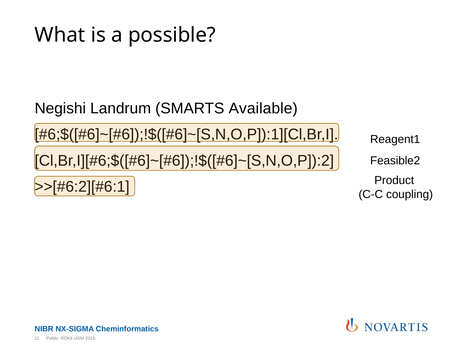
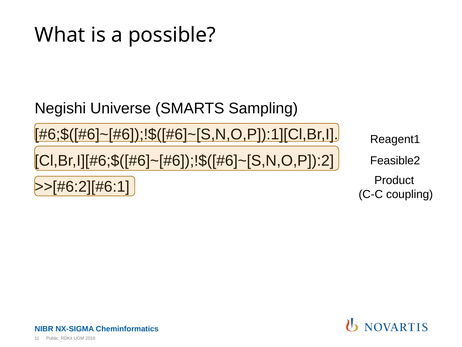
Landrum: Landrum -> Universe
Available: Available -> Sampling
